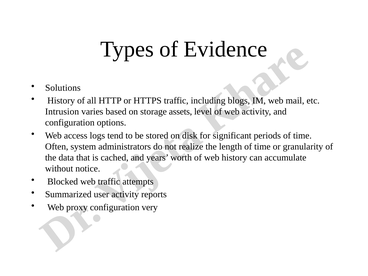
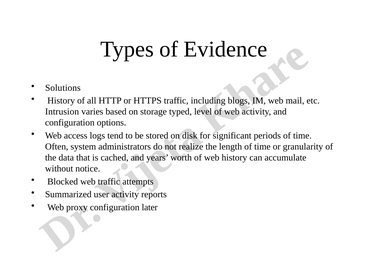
assets: assets -> typed
very: very -> later
